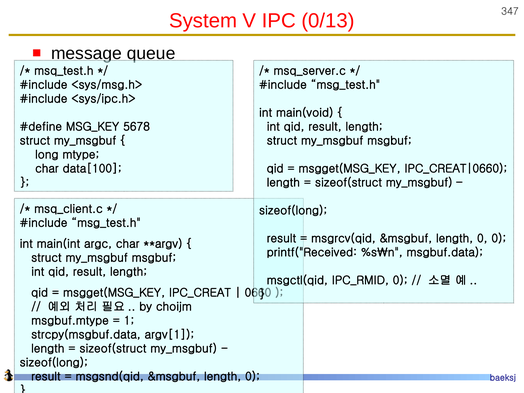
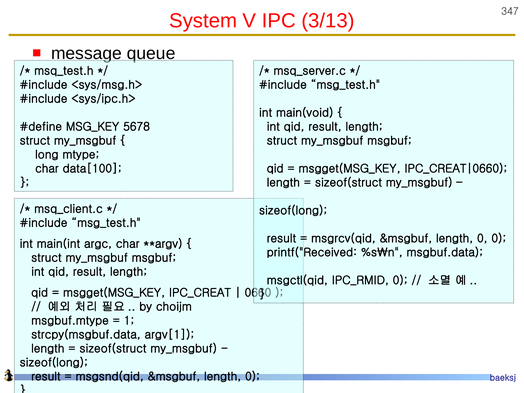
0/13: 0/13 -> 3/13
